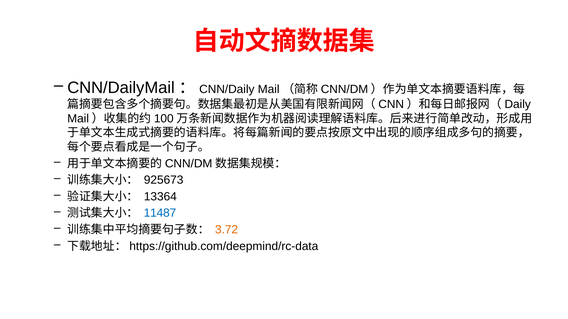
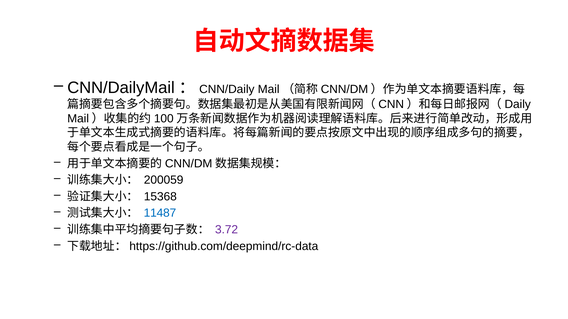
925673: 925673 -> 200059
13364: 13364 -> 15368
3.72 colour: orange -> purple
